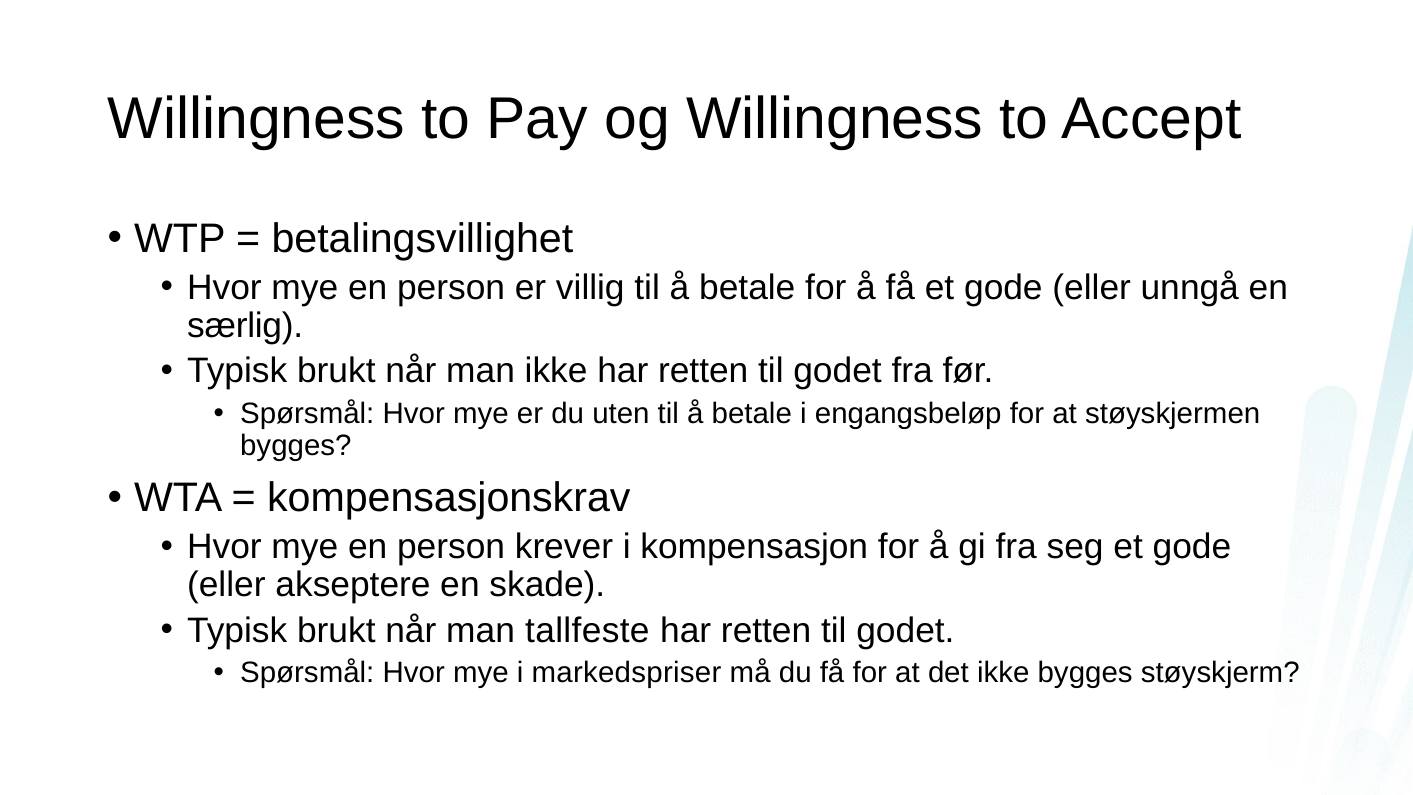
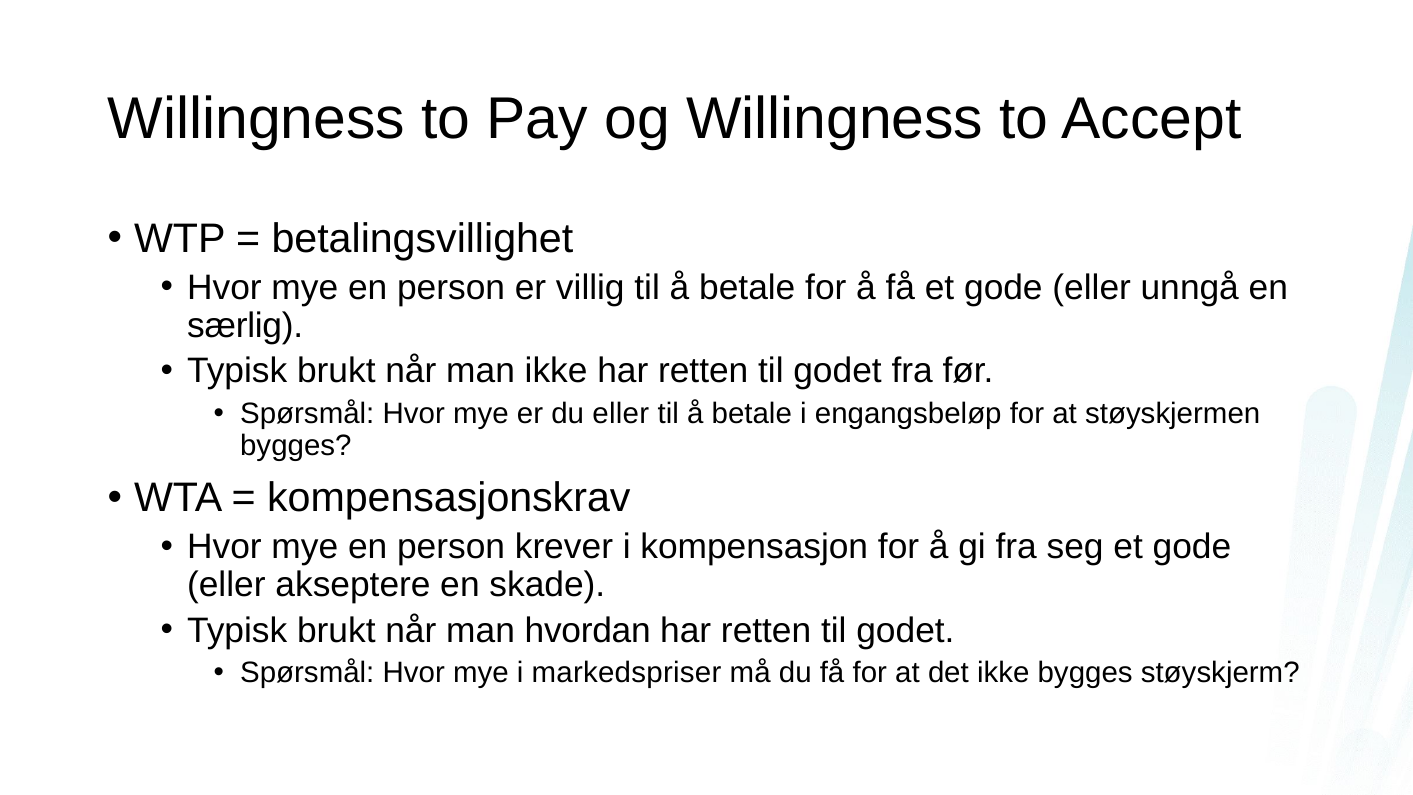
du uten: uten -> eller
tallfeste: tallfeste -> hvordan
